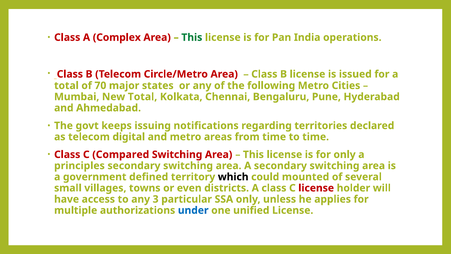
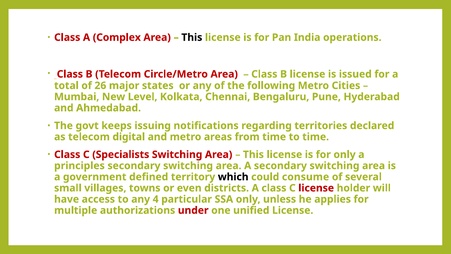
This at (192, 37) colour: green -> black
70: 70 -> 26
New Total: Total -> Level
Compared: Compared -> Specialists
mounted: mounted -> consume
3: 3 -> 4
under colour: blue -> red
